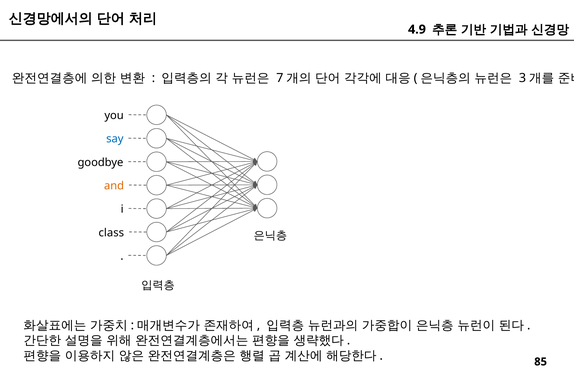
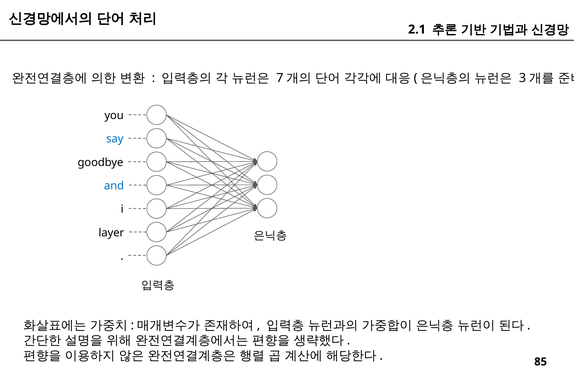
4.9: 4.9 -> 2.1
and colour: orange -> blue
class: class -> layer
